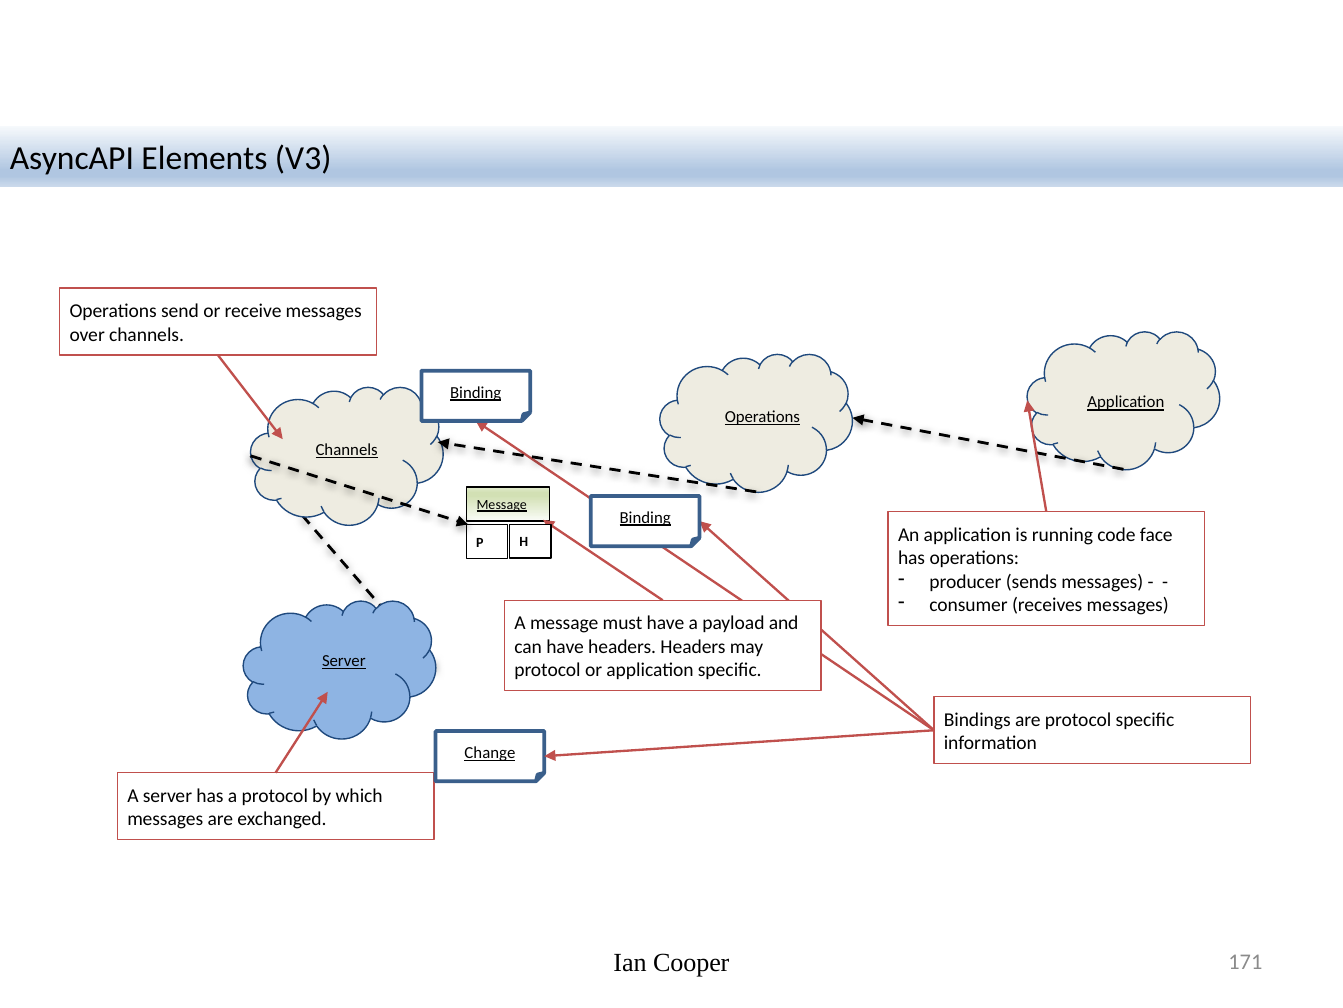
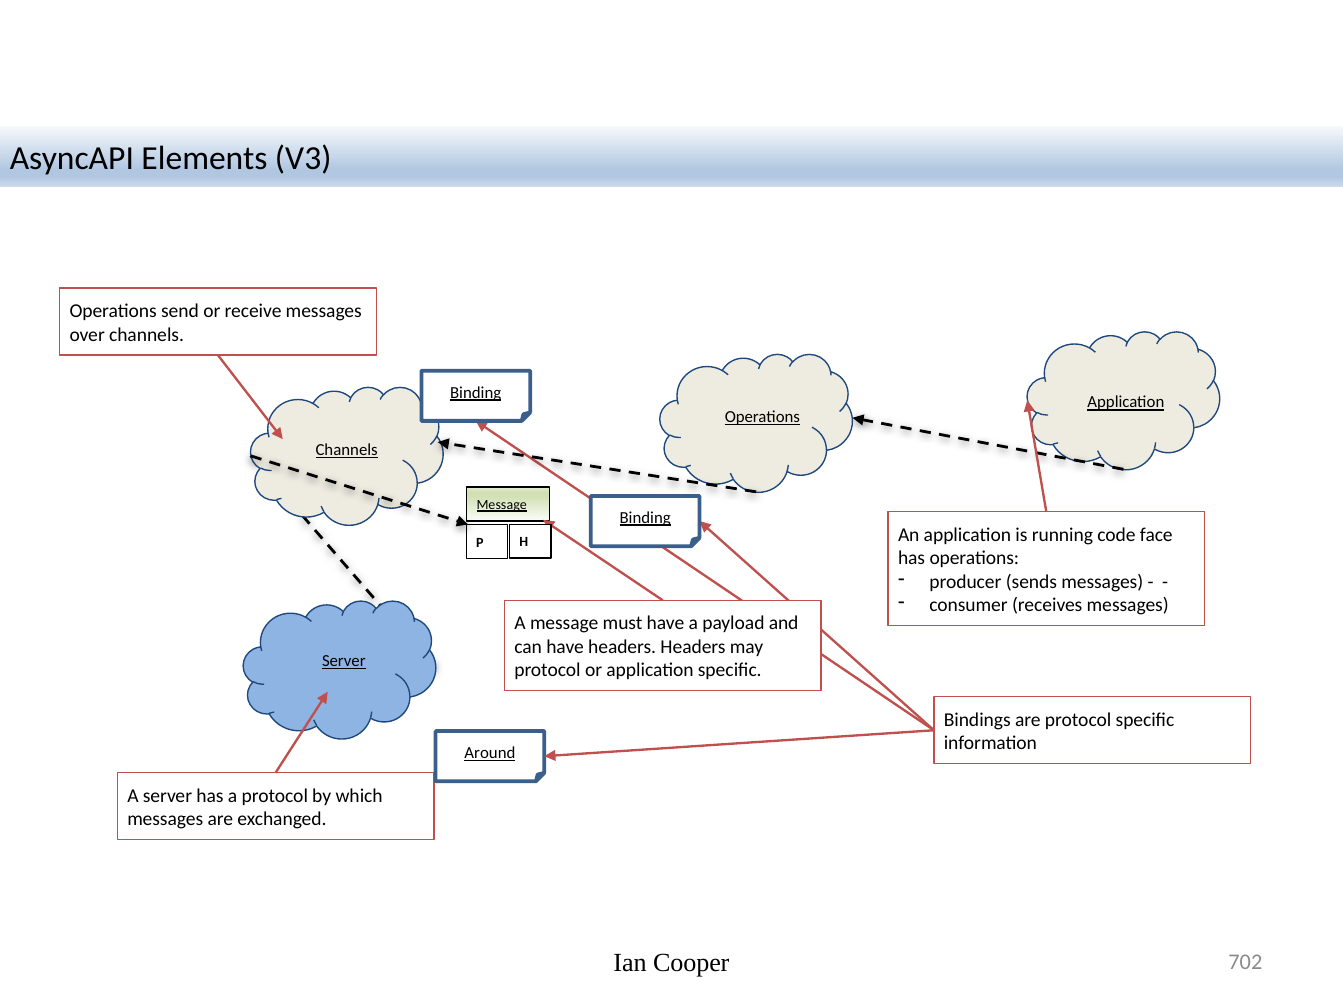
Change: Change -> Around
171: 171 -> 702
